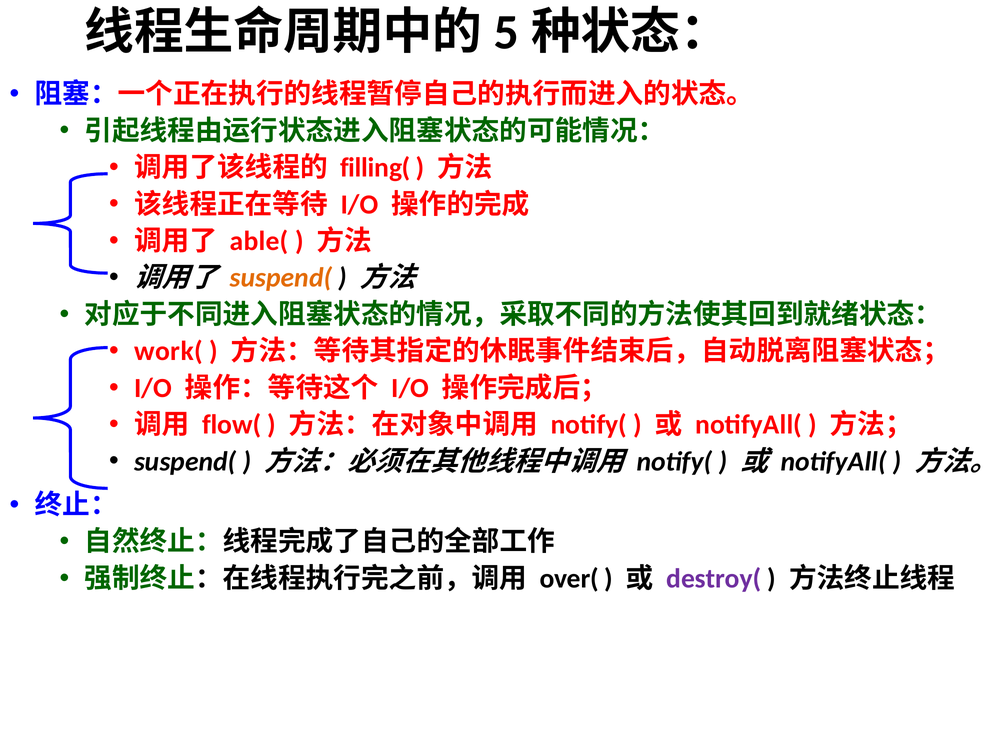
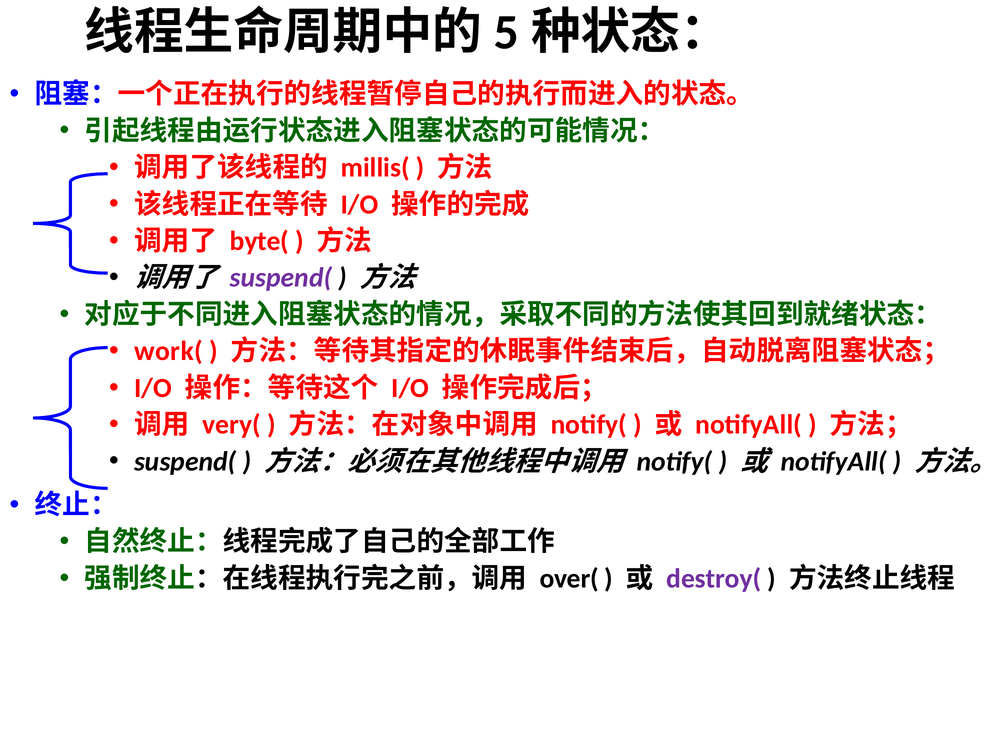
filling(: filling( -> millis(
able(: able( -> byte(
suspend( at (281, 278) colour: orange -> purple
flow(: flow( -> very(
